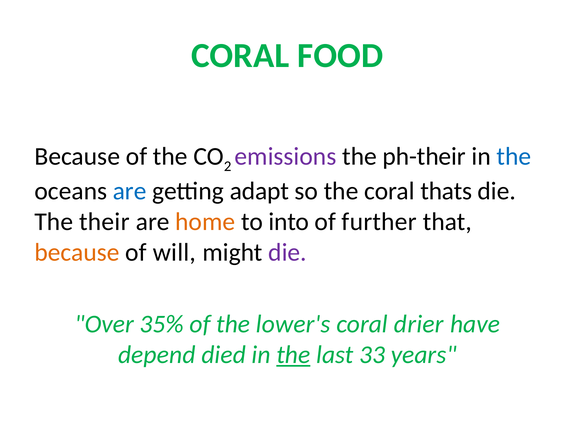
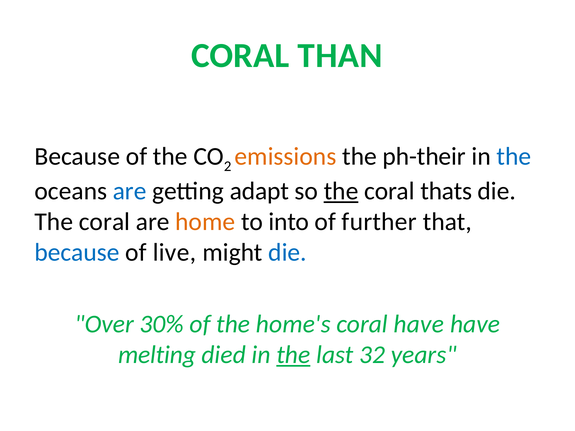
FOOD: FOOD -> THAN
emissions colour: purple -> orange
the at (341, 191) underline: none -> present
their at (104, 222): their -> coral
because at (77, 253) colour: orange -> blue
will: will -> live
die at (287, 253) colour: purple -> blue
35%: 35% -> 30%
lower's: lower's -> home's
coral drier: drier -> have
depend: depend -> melting
33: 33 -> 32
